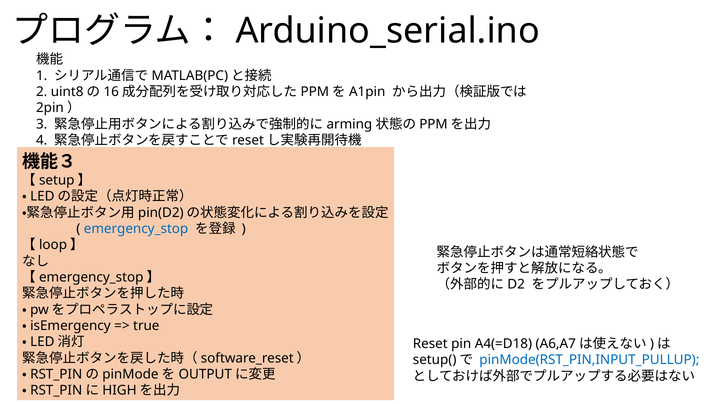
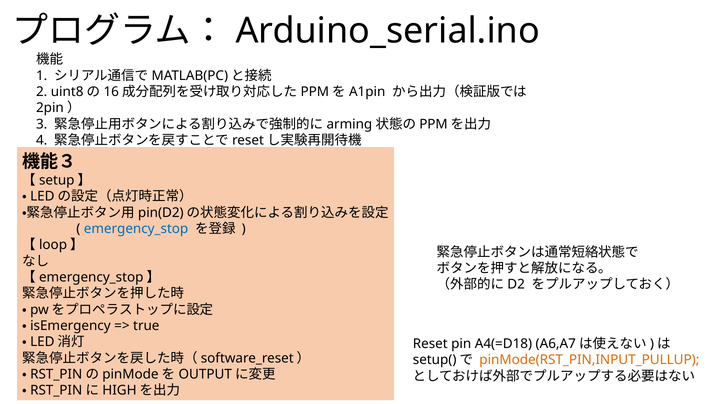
pinMode(RST_PIN,INPUT_PULLUP colour: blue -> orange
